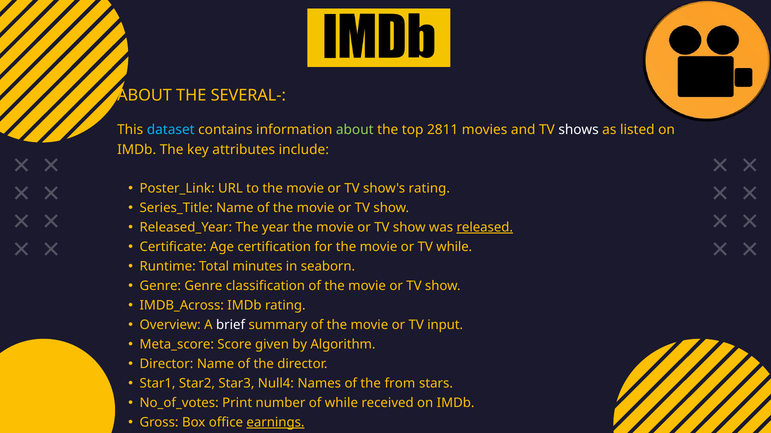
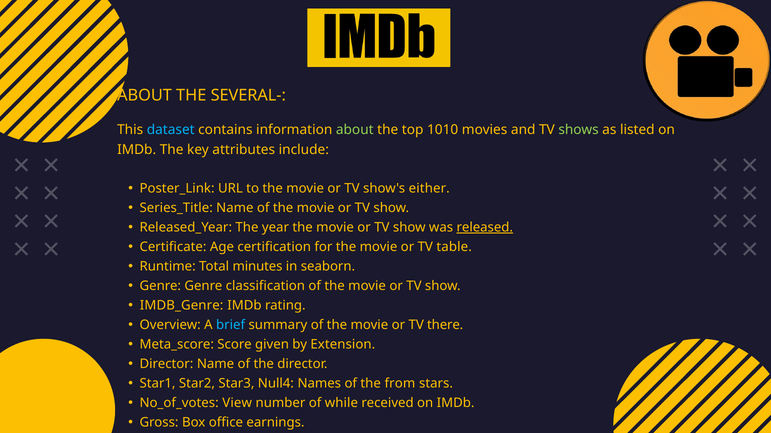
2811: 2811 -> 1010
shows colour: white -> light green
show's rating: rating -> either
TV while: while -> table
IMDB_Across: IMDB_Across -> IMDB_Genre
brief colour: white -> light blue
input: input -> there
Algorithm: Algorithm -> Extension
Print: Print -> View
earnings underline: present -> none
